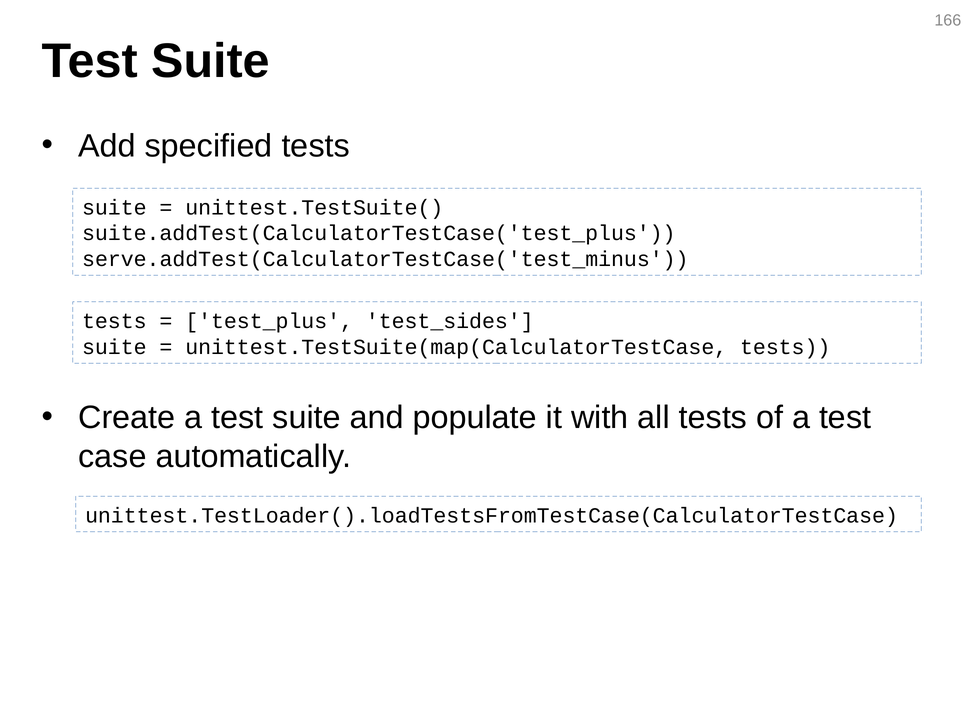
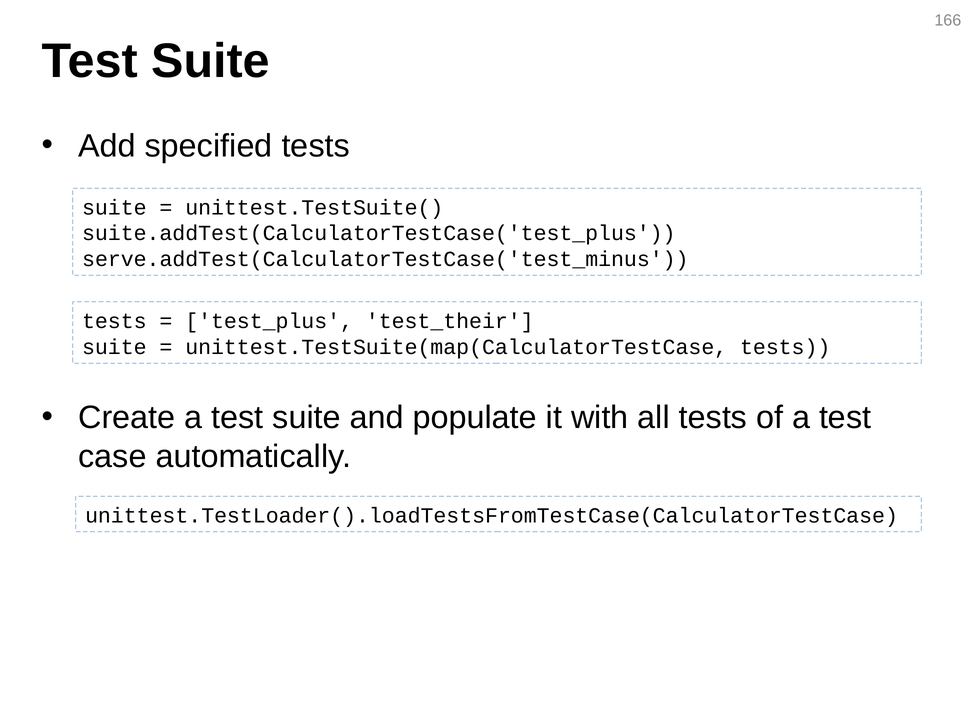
test_sides: test_sides -> test_their
